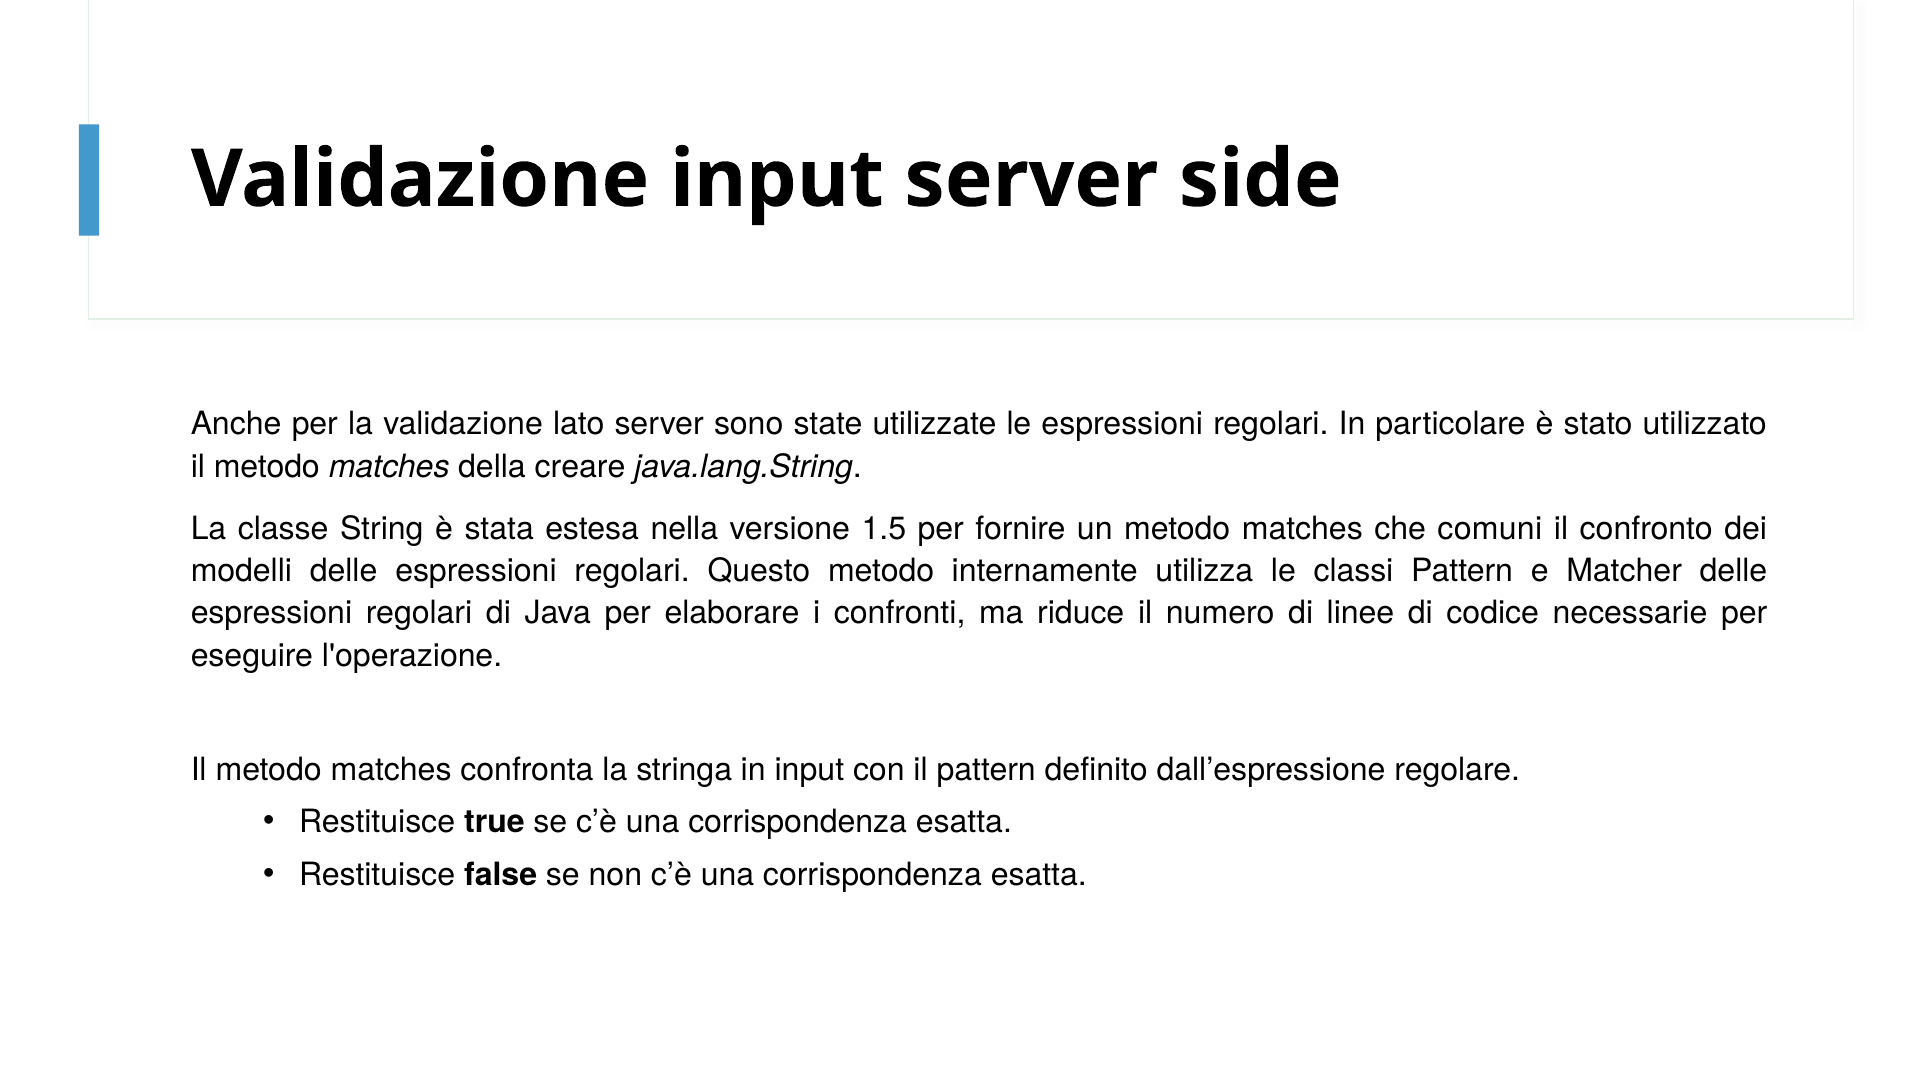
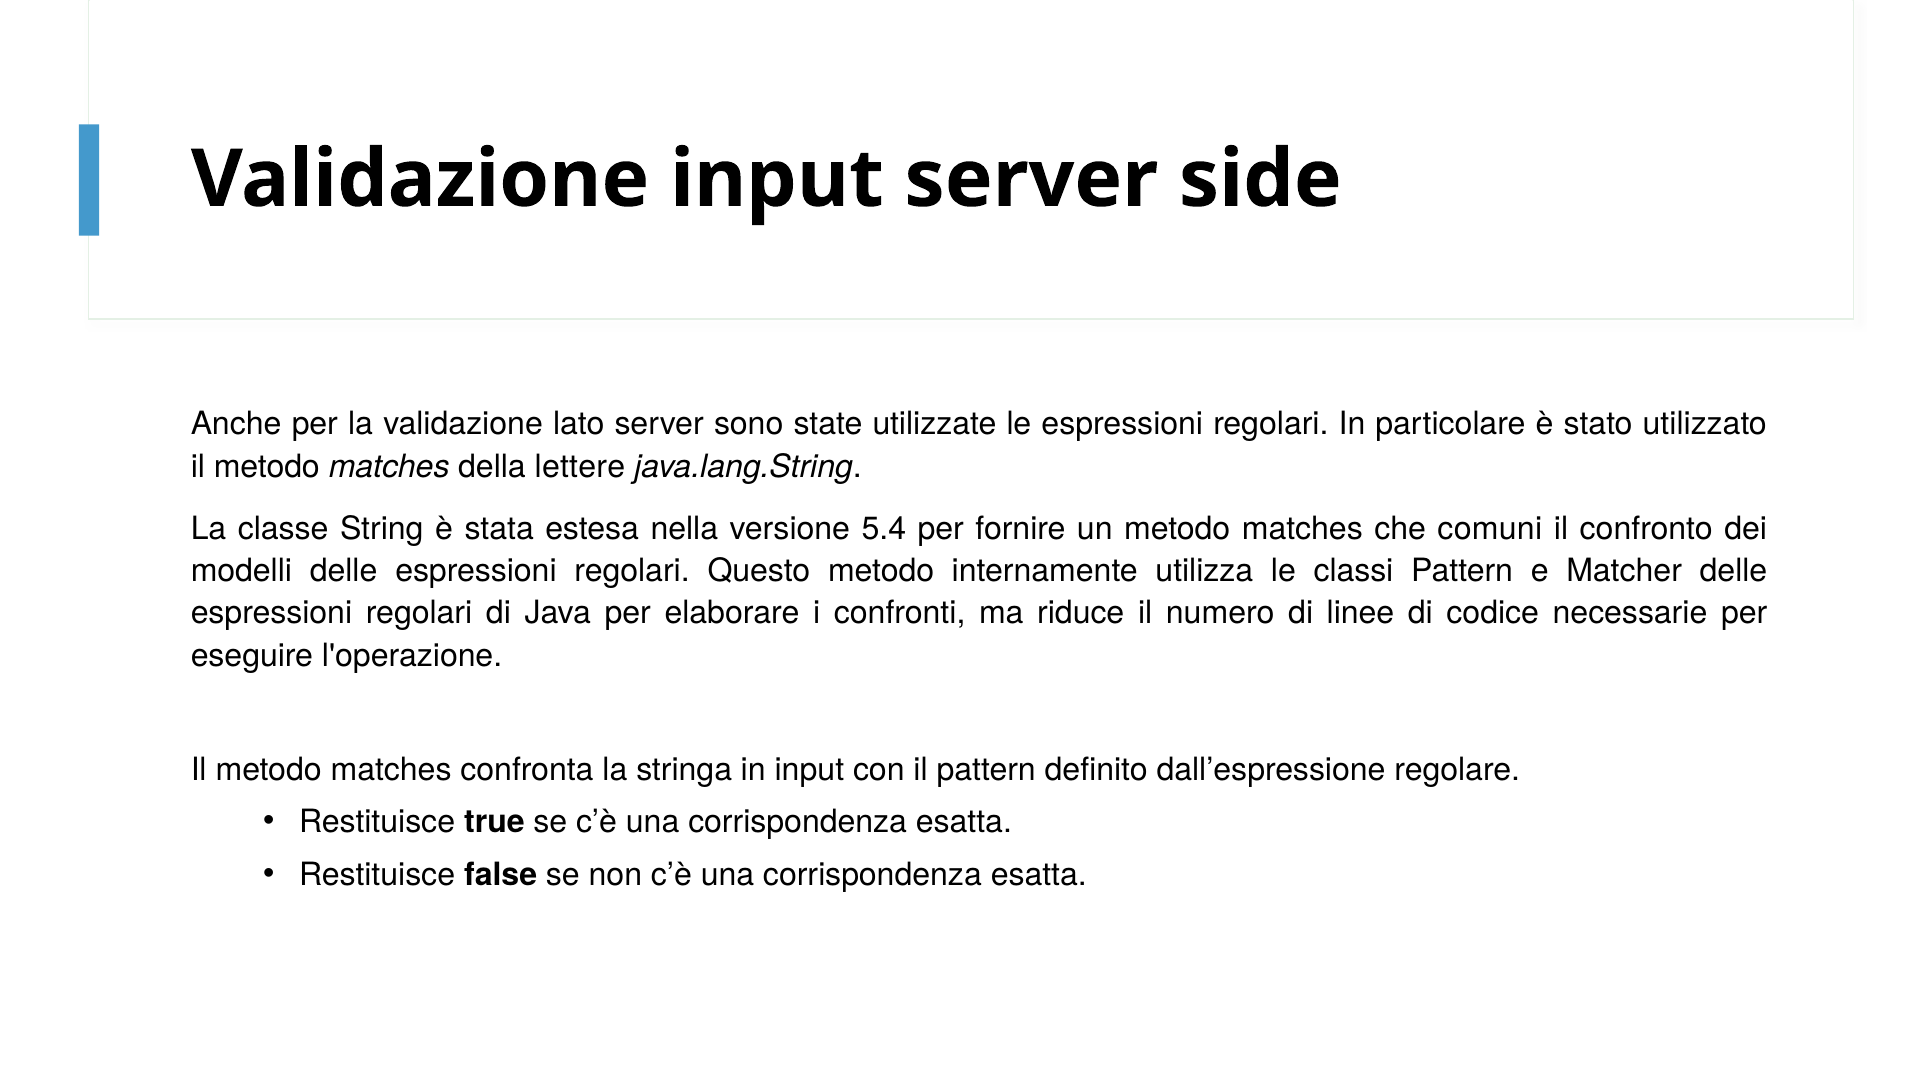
creare: creare -> lettere
1.5: 1.5 -> 5.4
